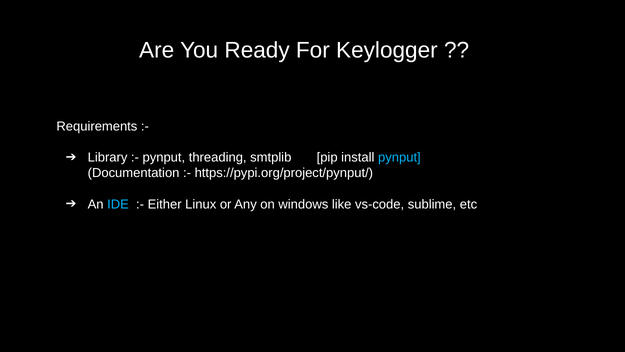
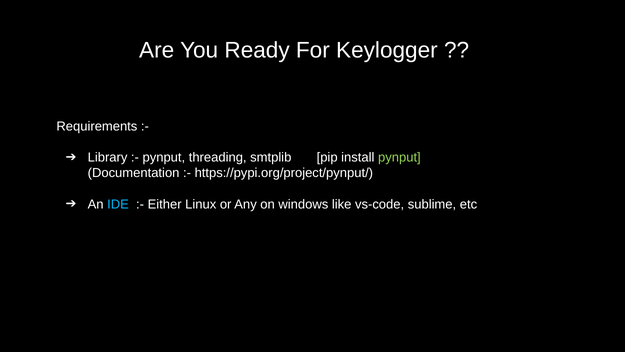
pynput at (399, 157) colour: light blue -> light green
